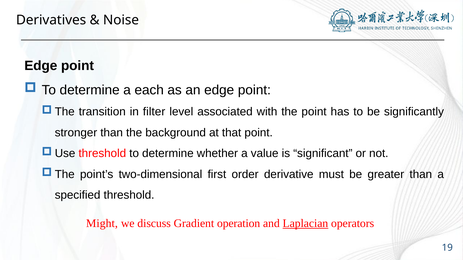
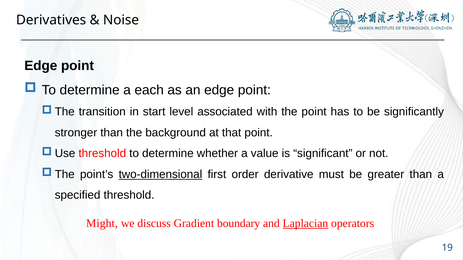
filter: filter -> start
two-dimensional underline: none -> present
operation: operation -> boundary
